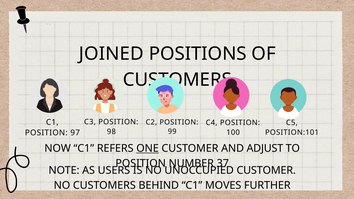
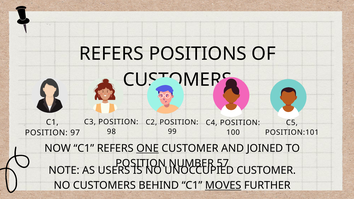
JOINED at (111, 54): JOINED -> REFERS
ADJUST: ADJUST -> JOINED
37: 37 -> 57
MOVES underline: none -> present
